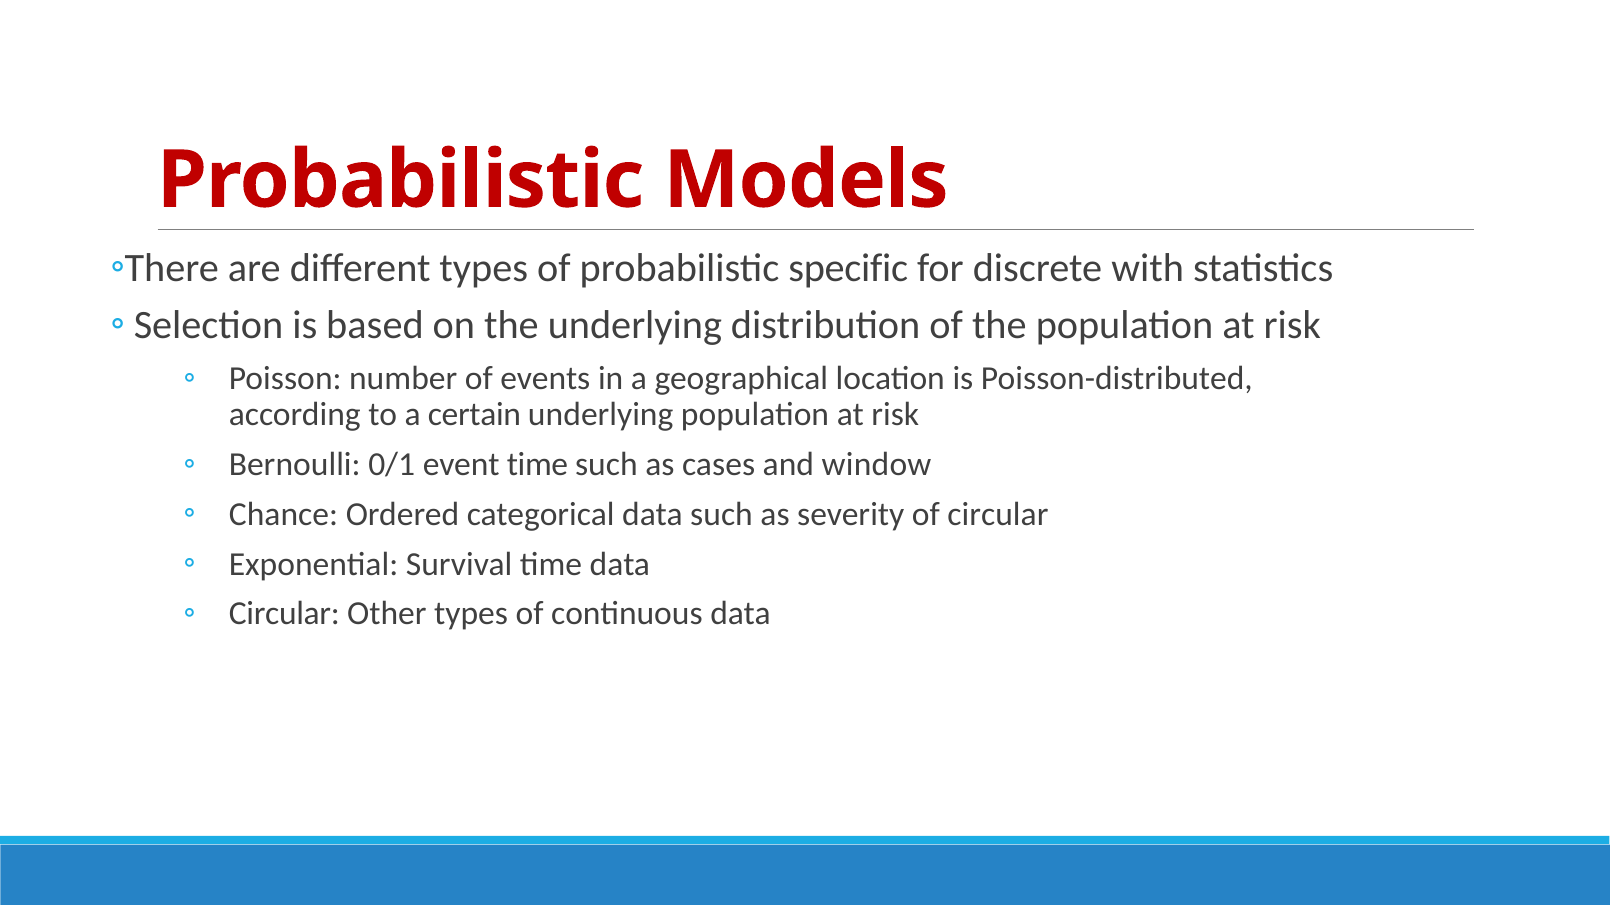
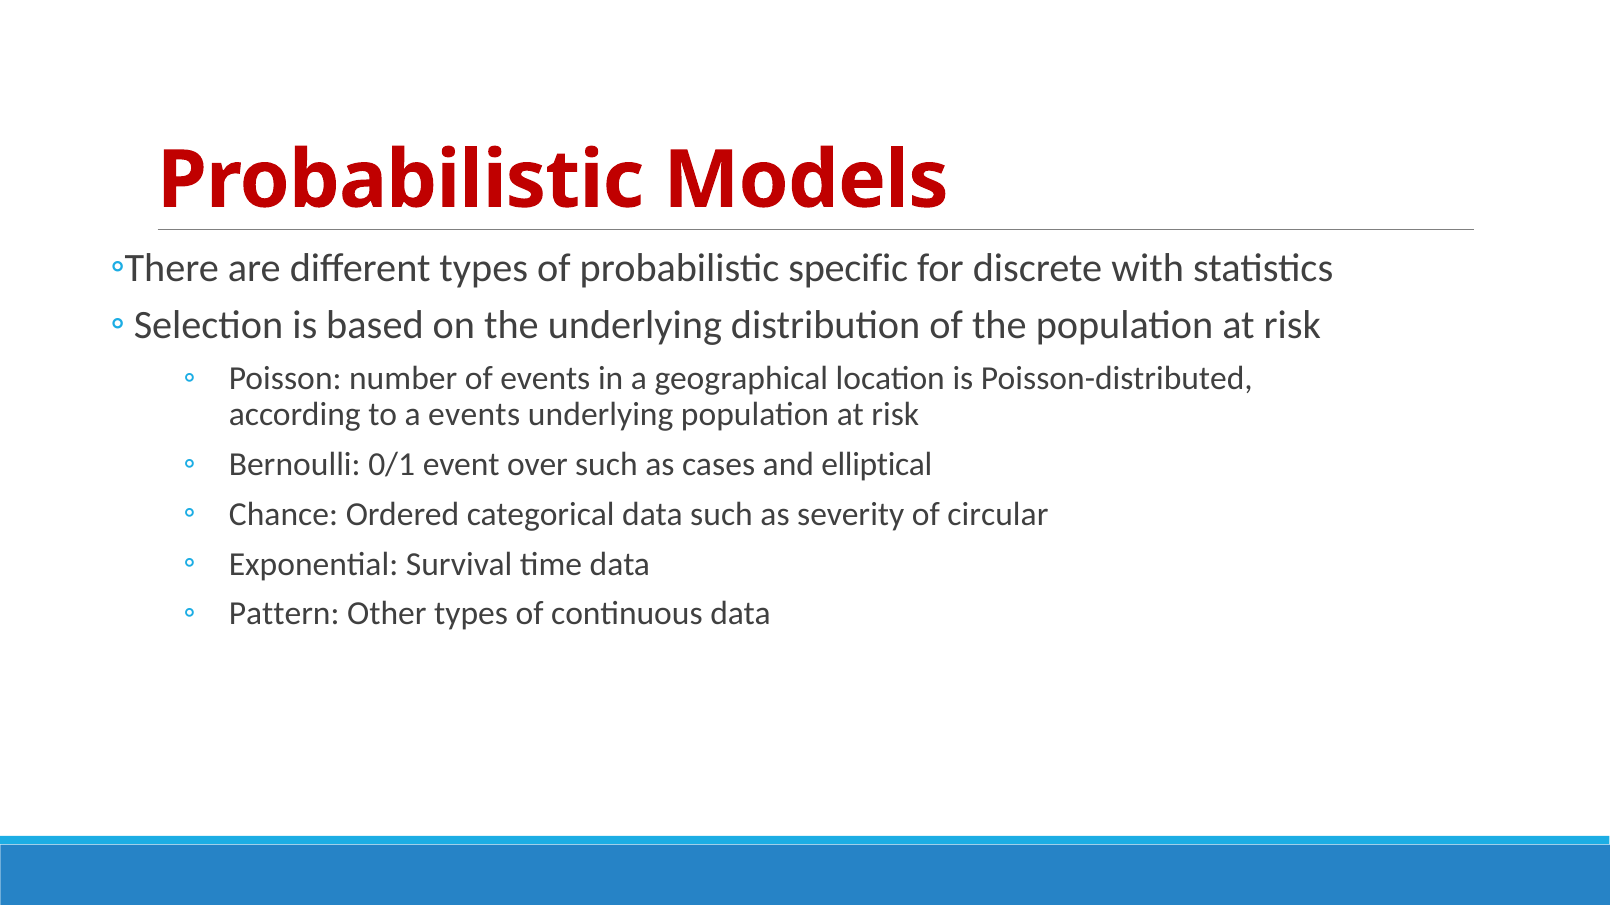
a certain: certain -> events
event time: time -> over
window: window -> elliptical
Circular at (284, 614): Circular -> Pattern
